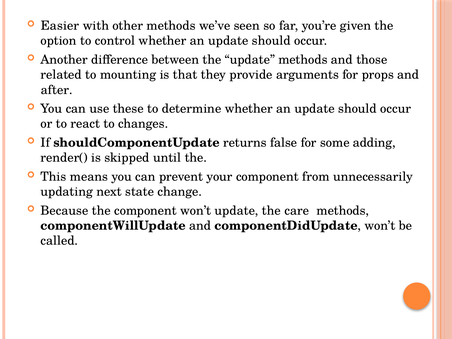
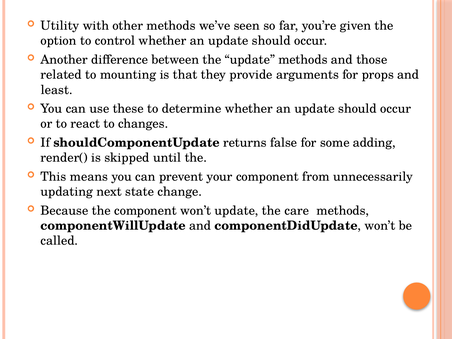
Easier: Easier -> Utility
after: after -> least
